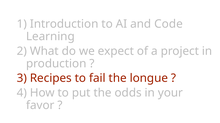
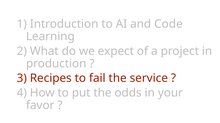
longue: longue -> service
